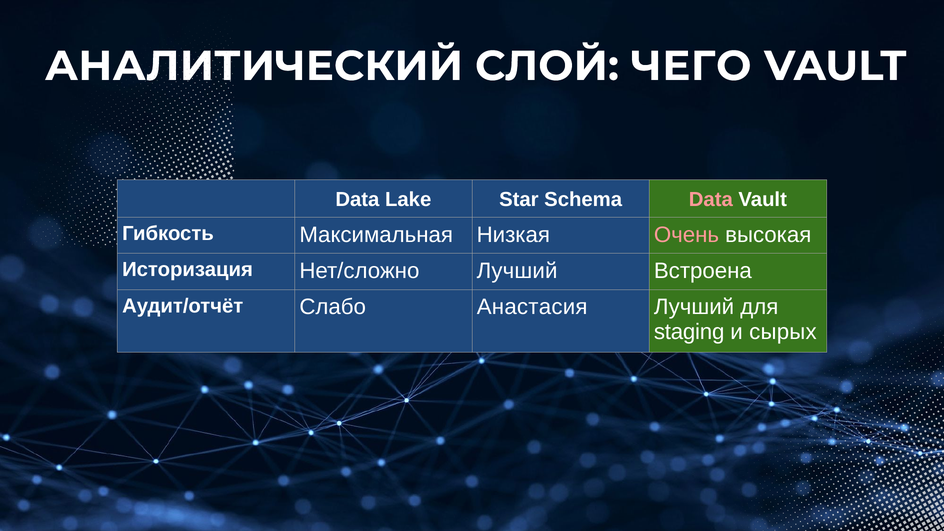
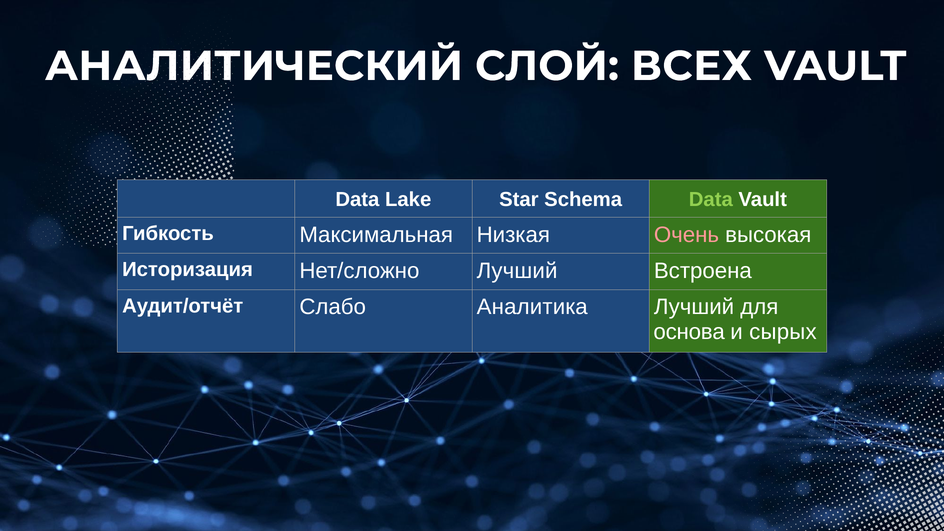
ЧЕГО: ЧЕГО -> ВСЕХ
Data at (711, 200) colour: pink -> light green
Анастасия: Анастасия -> Аналитика
staging: staging -> основа
